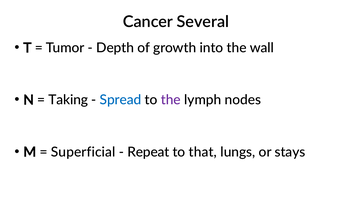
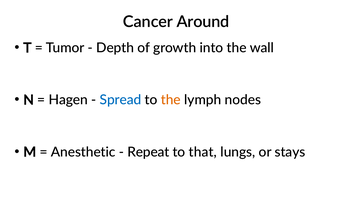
Several: Several -> Around
Taking: Taking -> Hagen
the at (171, 100) colour: purple -> orange
Superficial: Superficial -> Anesthetic
